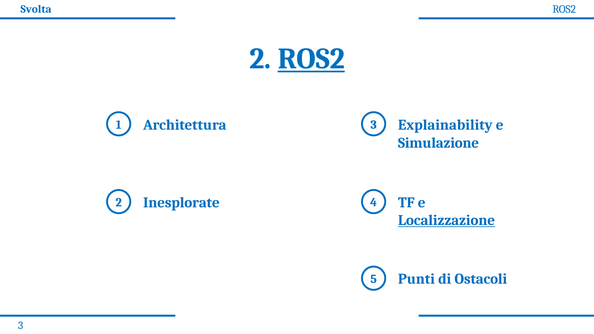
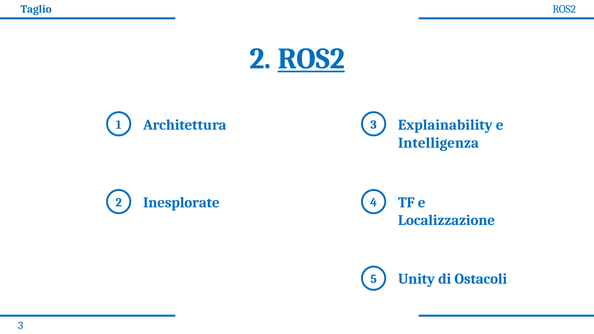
Svolta: Svolta -> Taglio
Simulazione: Simulazione -> Intelligenza
Localizzazione underline: present -> none
Punti: Punti -> Unity
